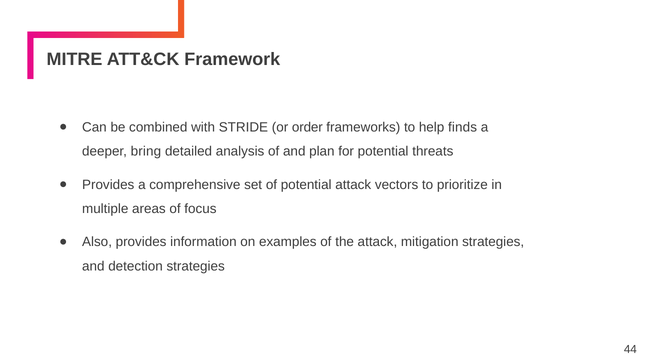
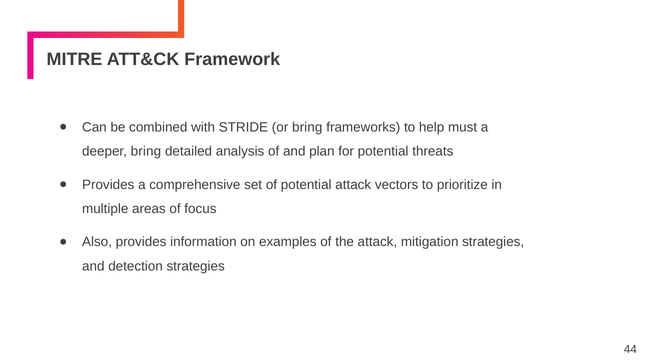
or order: order -> bring
finds: finds -> must
